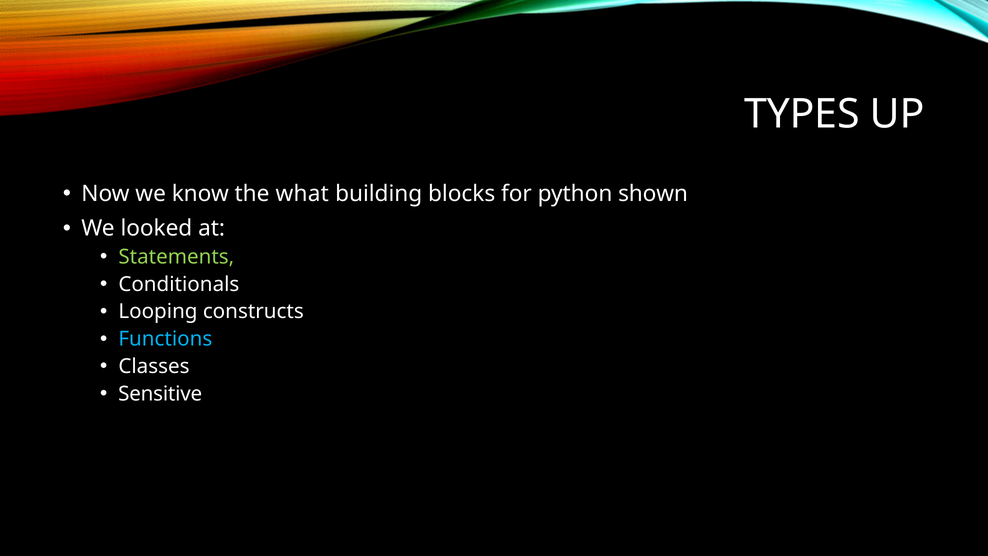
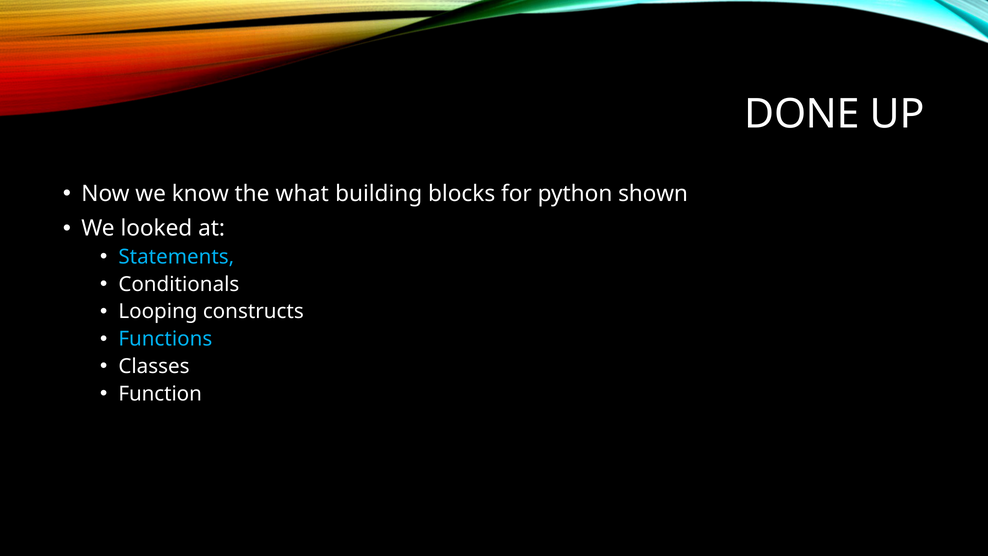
TYPES: TYPES -> DONE
Statements colour: light green -> light blue
Sensitive: Sensitive -> Function
